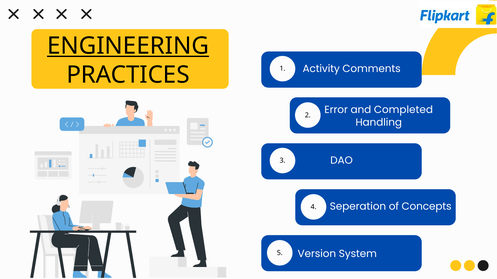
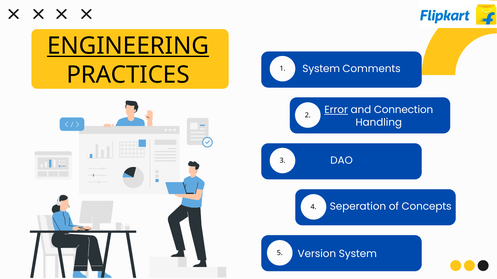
Activity at (321, 69): Activity -> System
Error underline: none -> present
Completed: Completed -> Connection
